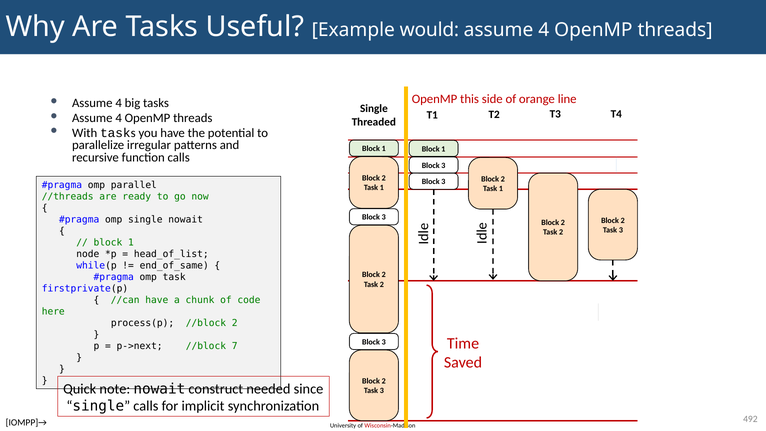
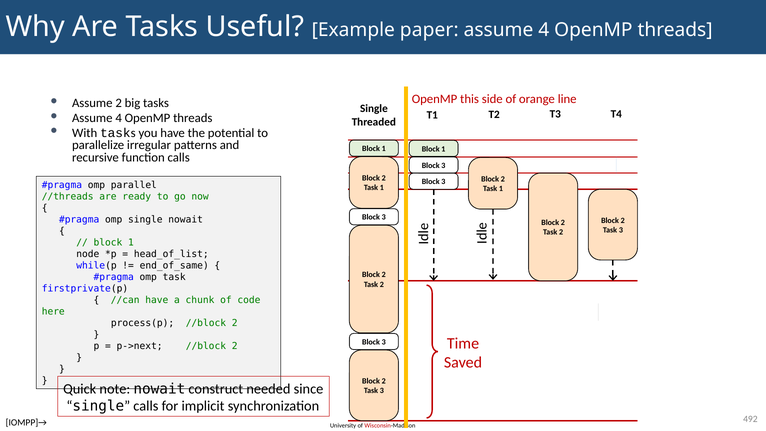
would: would -> paper
4 at (119, 103): 4 -> 2
p->next //block 7: 7 -> 2
